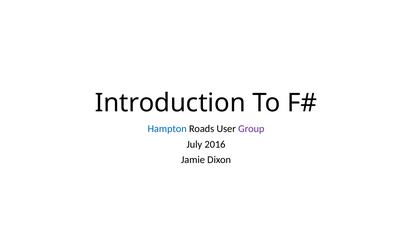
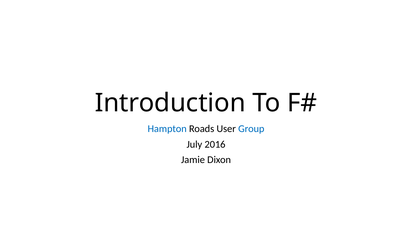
Group colour: purple -> blue
